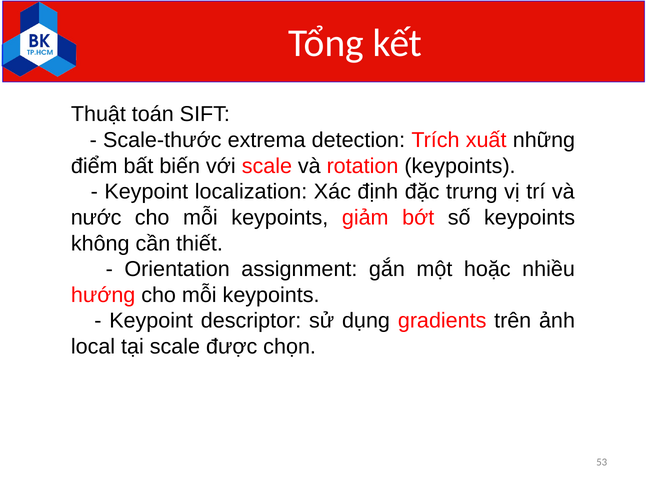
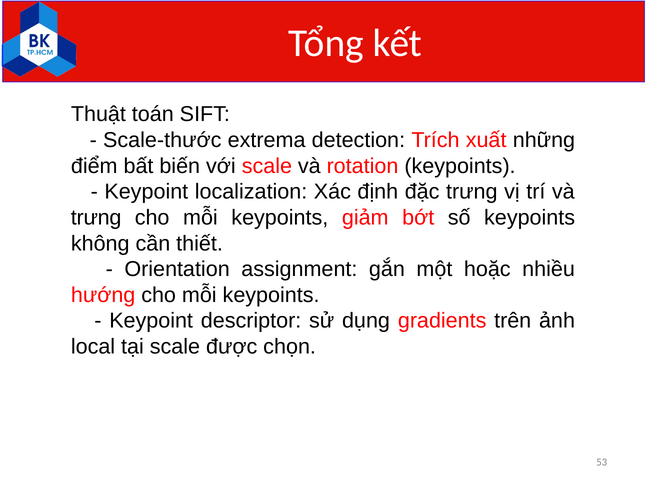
nước at (96, 218): nước -> trưng
